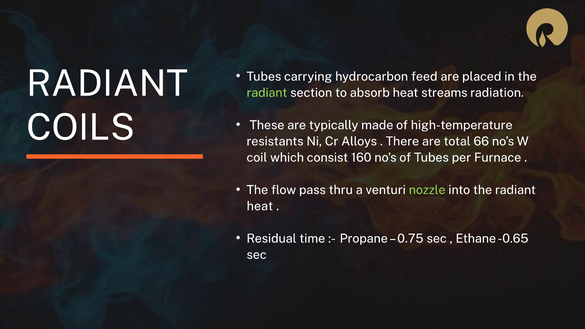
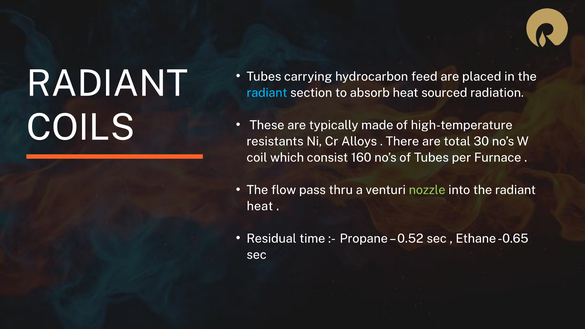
radiant at (267, 93) colour: light green -> light blue
streams: streams -> sourced
66: 66 -> 30
0.75: 0.75 -> 0.52
